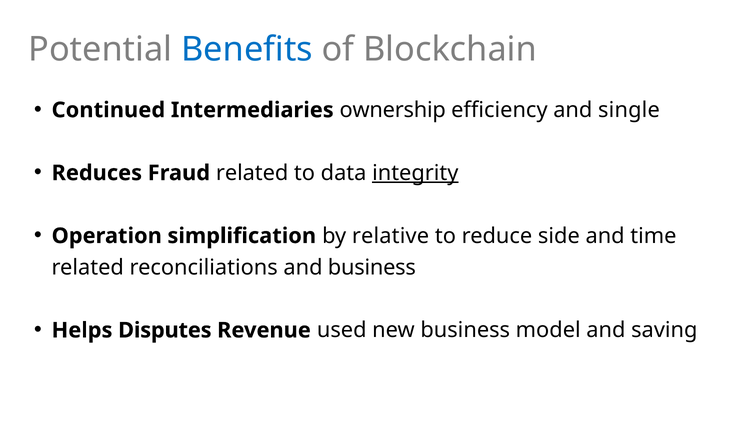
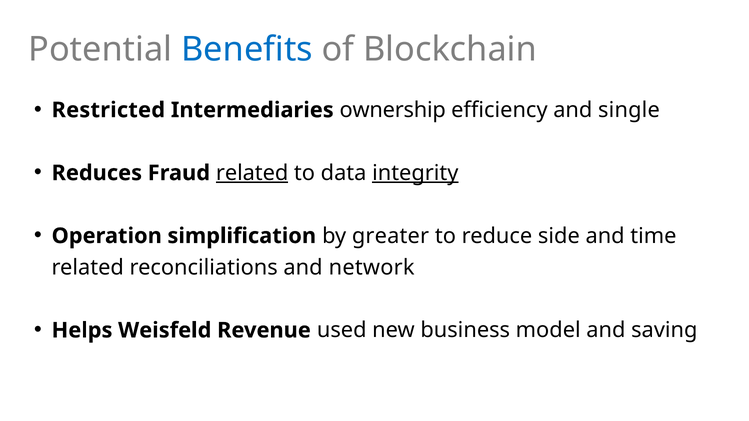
Continued: Continued -> Restricted
related at (252, 173) underline: none -> present
relative: relative -> greater
and business: business -> network
Disputes: Disputes -> Weisfeld
